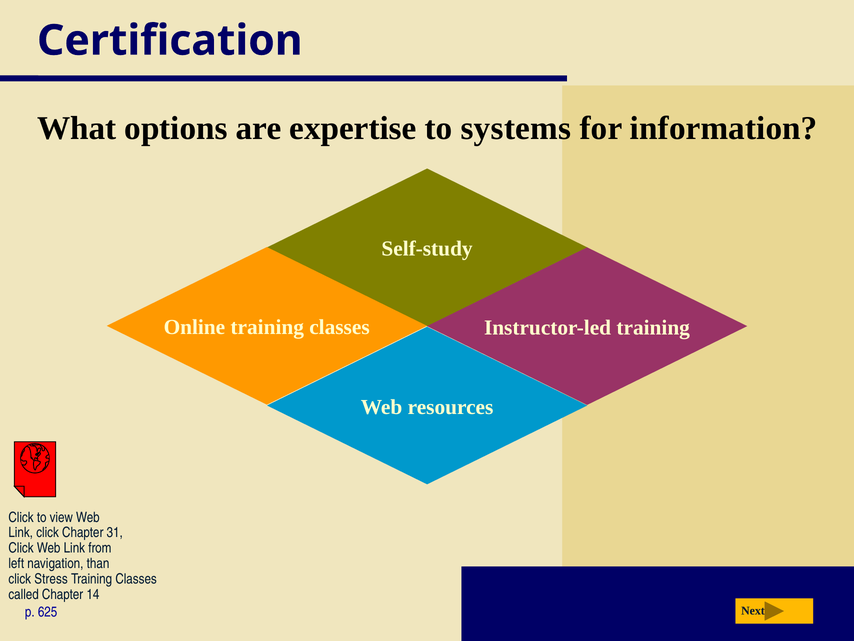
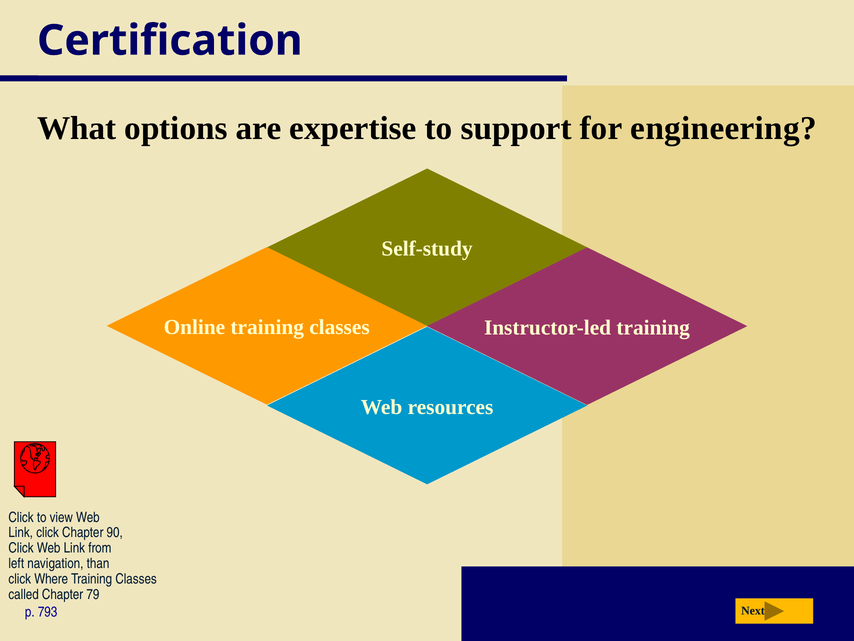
systems: systems -> support
information: information -> engineering
31: 31 -> 90
Stress: Stress -> Where
14: 14 -> 79
625: 625 -> 793
